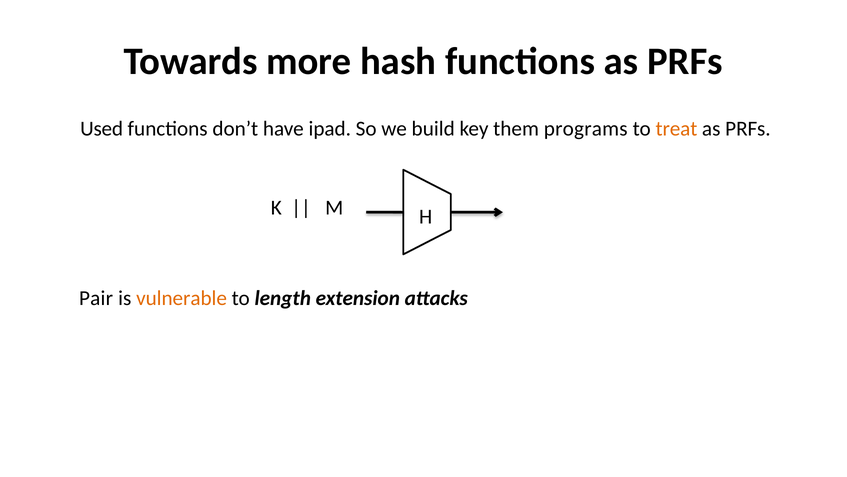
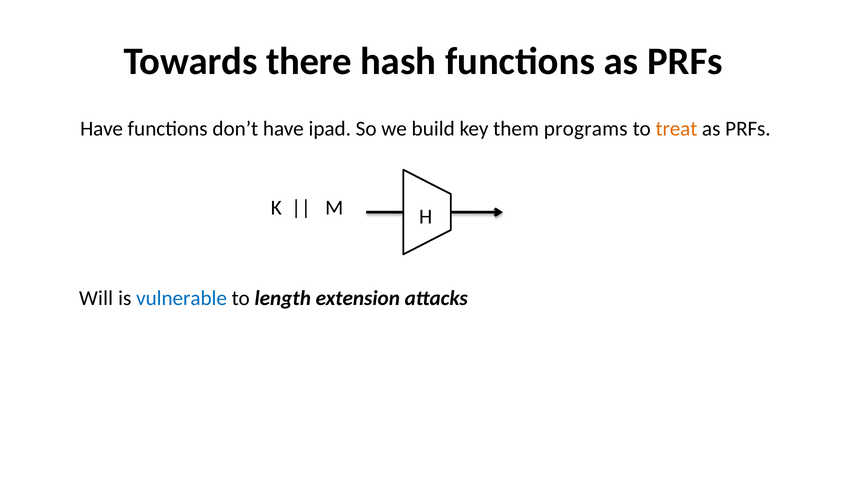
more: more -> there
Used at (102, 128): Used -> Have
Pair: Pair -> Will
vulnerable colour: orange -> blue
